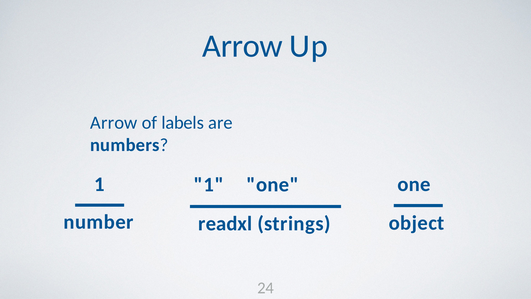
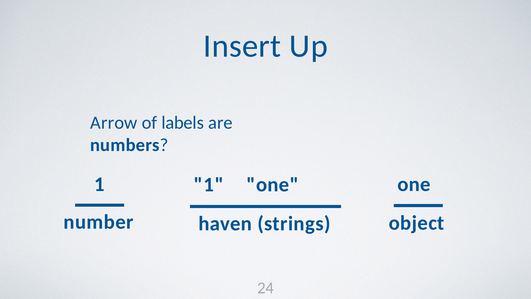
Arrow at (242, 46): Arrow -> Insert
readxl: readxl -> haven
